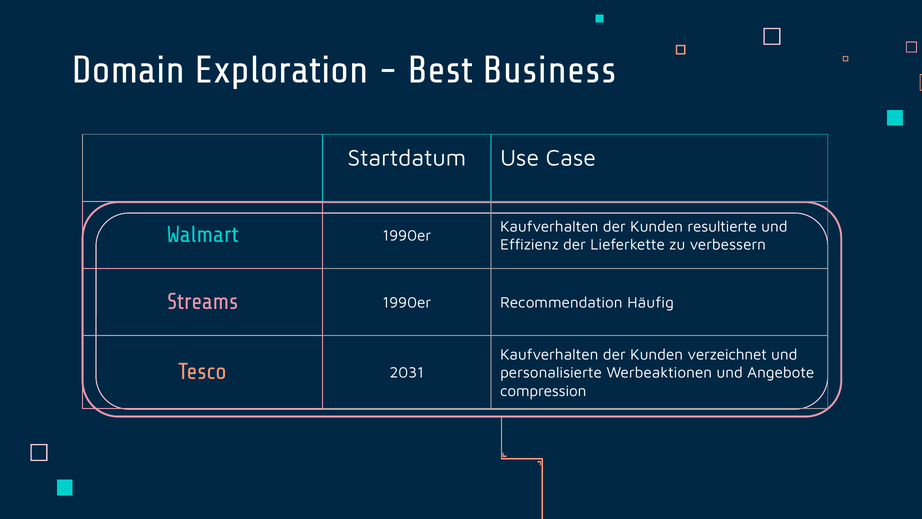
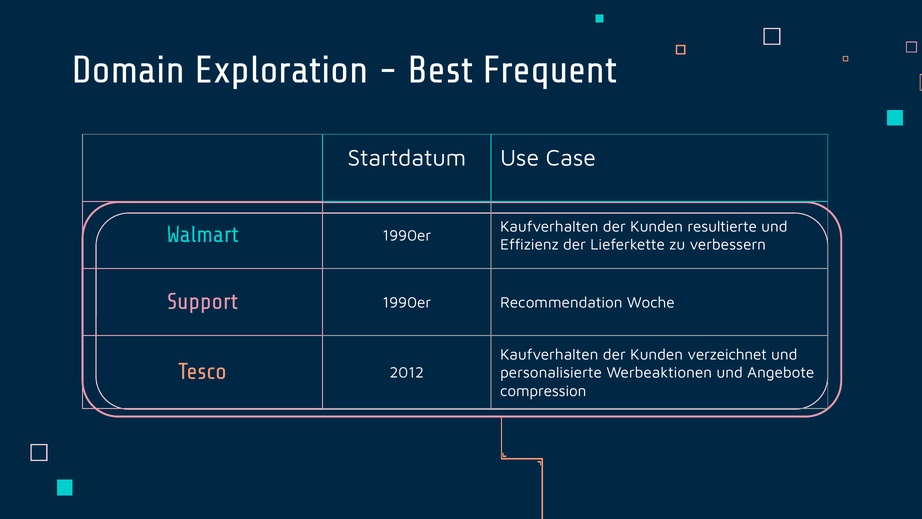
Business: Business -> Frequent
Streams: Streams -> Support
Häufig: Häufig -> Woche
2031: 2031 -> 2012
